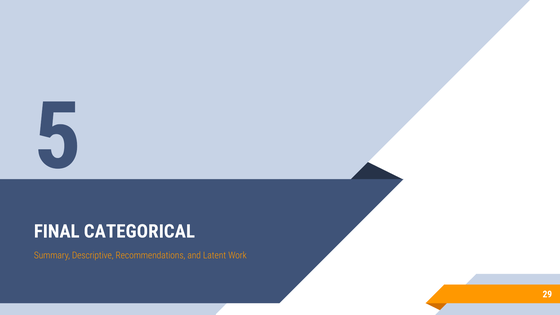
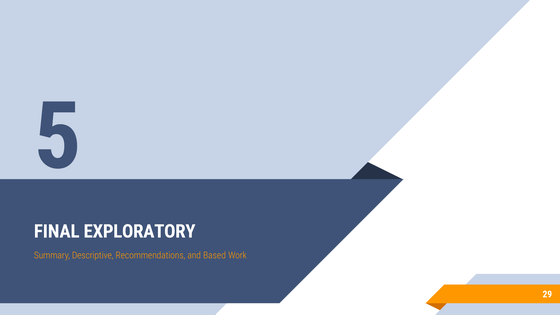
CATEGORICAL: CATEGORICAL -> EXPLORATORY
Latent: Latent -> Based
